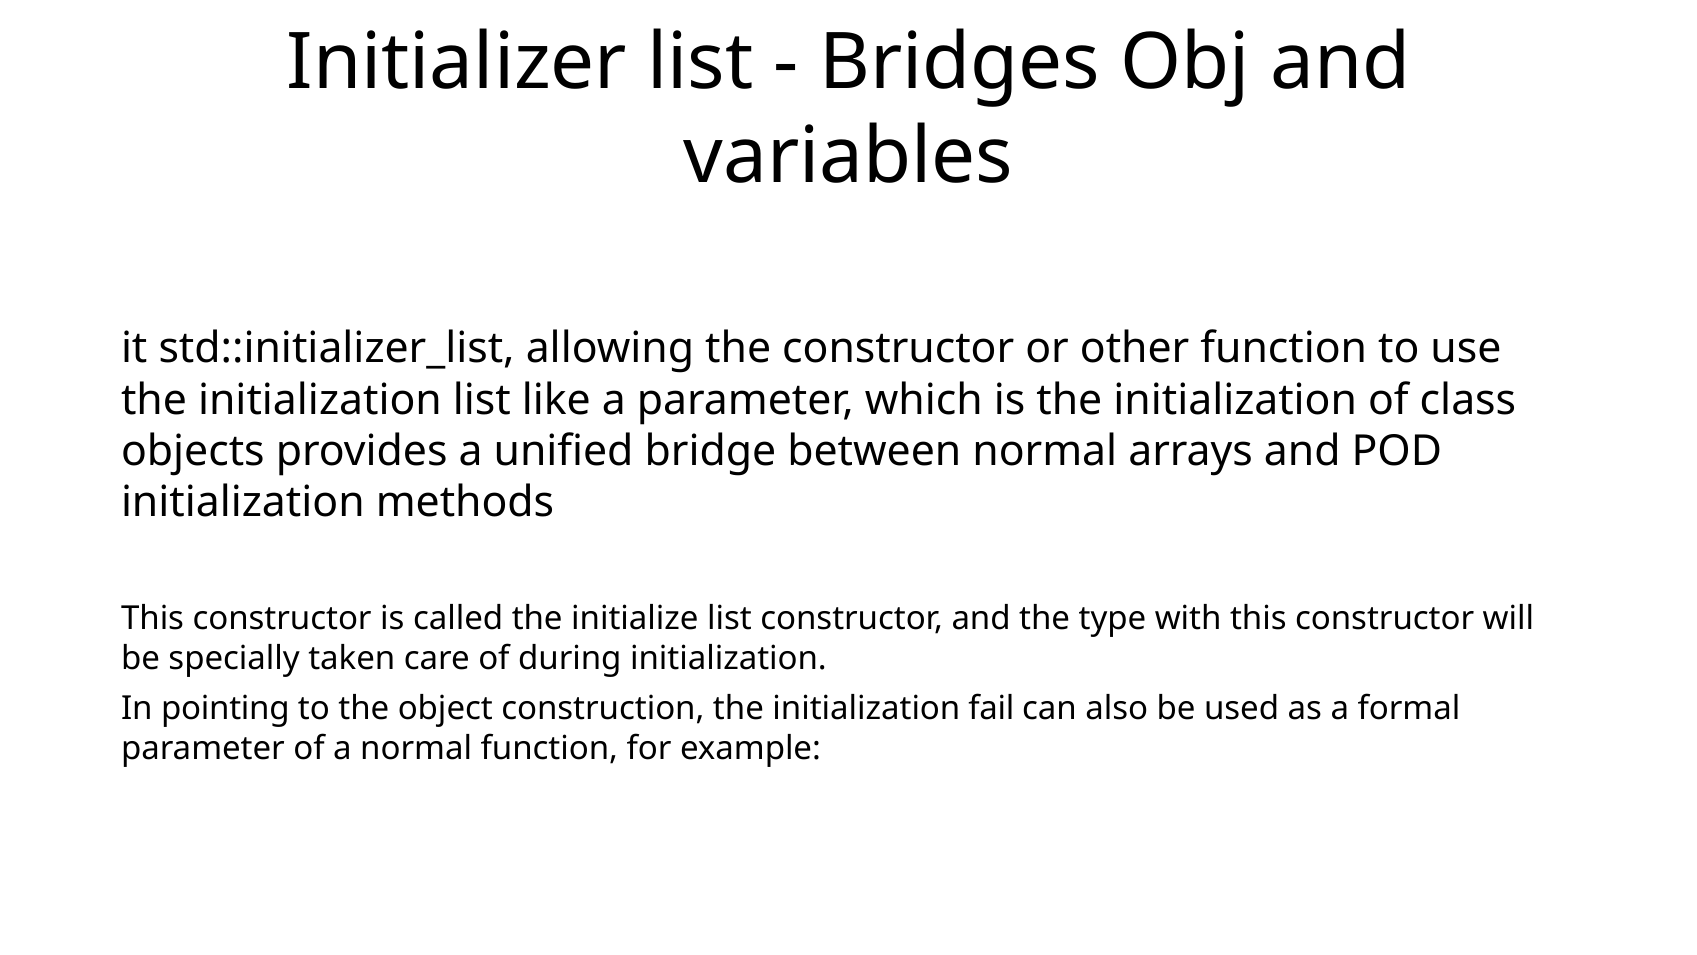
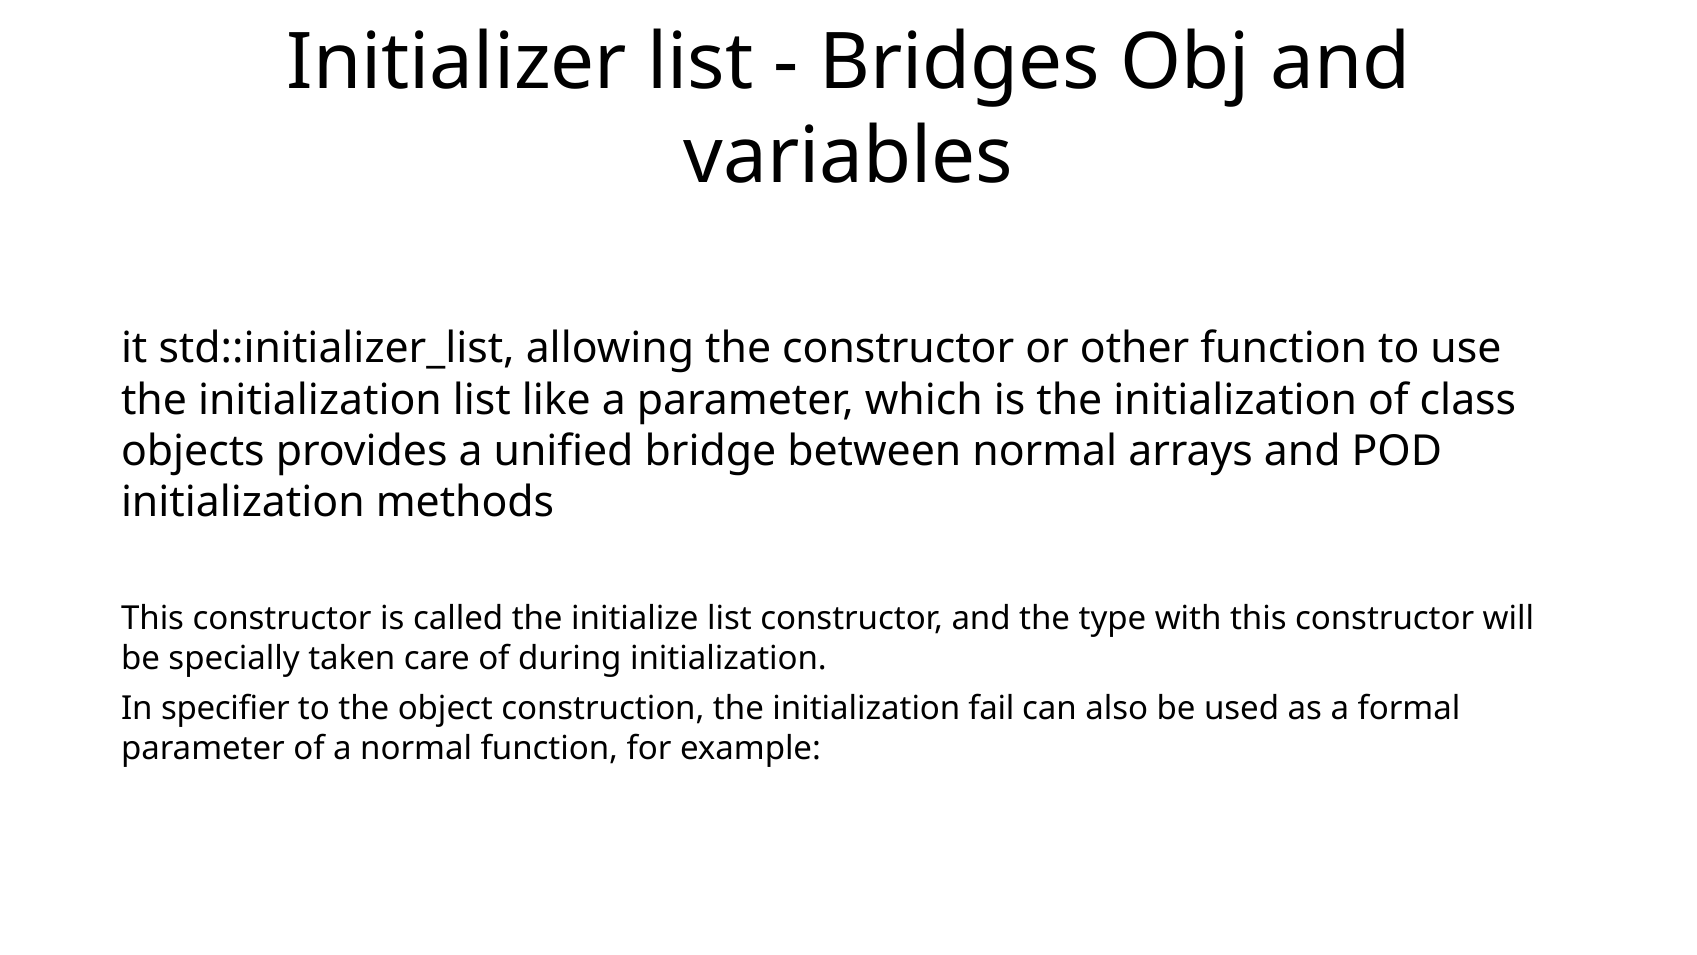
pointing: pointing -> specifier
